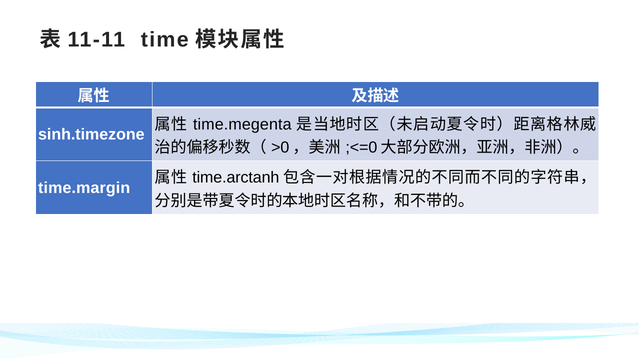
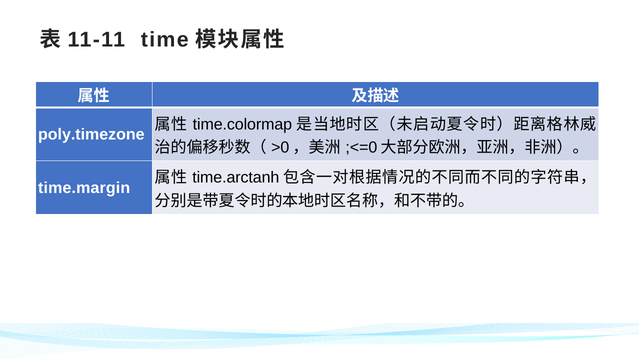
time.megenta: time.megenta -> time.colormap
sinh.timezone: sinh.timezone -> poly.timezone
